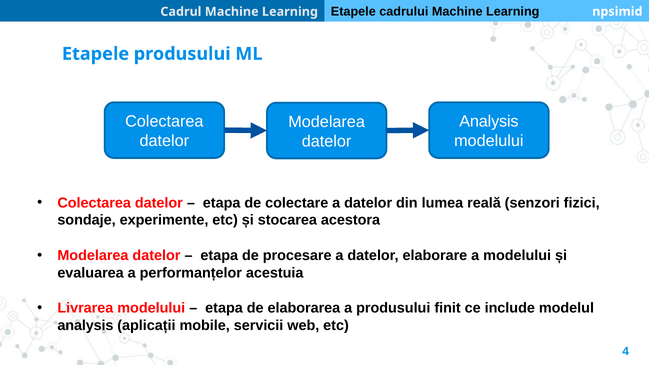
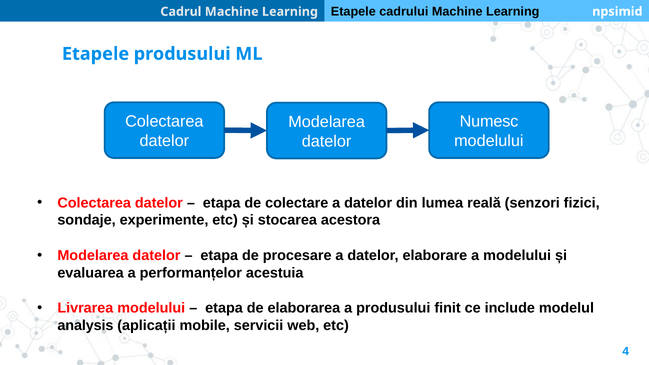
Analysis at (489, 122): Analysis -> Numesc
